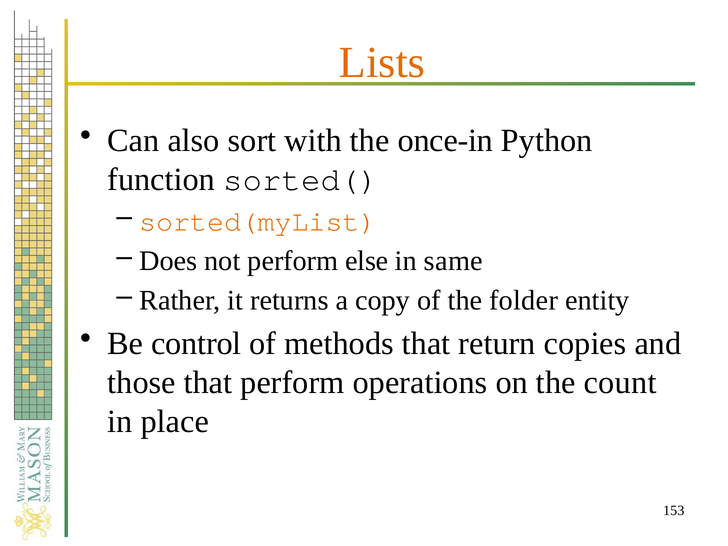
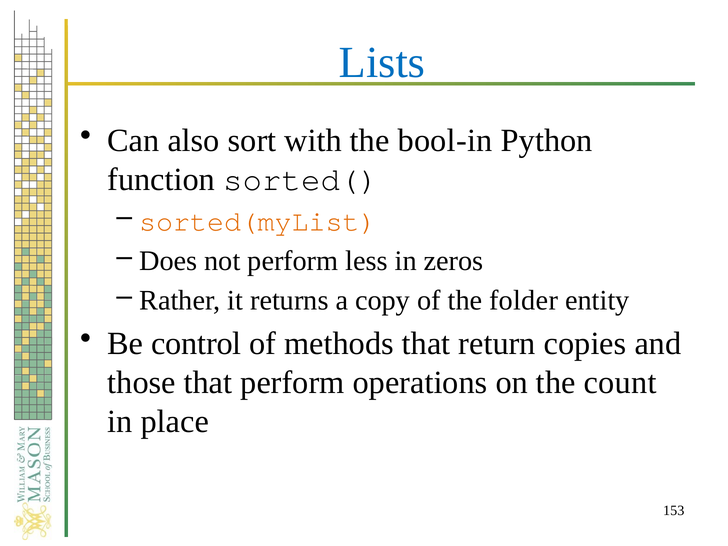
Lists colour: orange -> blue
once-in: once-in -> bool-in
else: else -> less
same: same -> zeros
